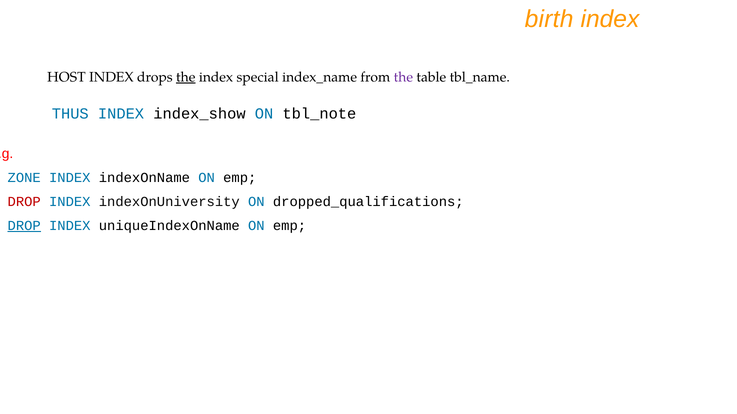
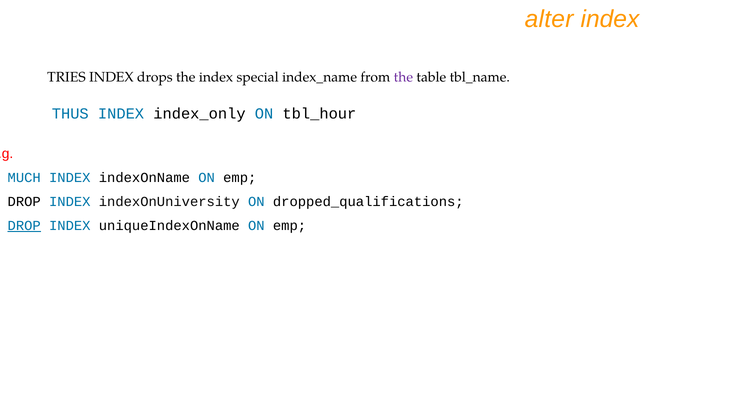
birth: birth -> alter
HOST: HOST -> TRIES
the at (186, 77) underline: present -> none
index_show: index_show -> index_only
tbl_note: tbl_note -> tbl_hour
ZONE: ZONE -> MUCH
DROP at (24, 202) colour: red -> black
